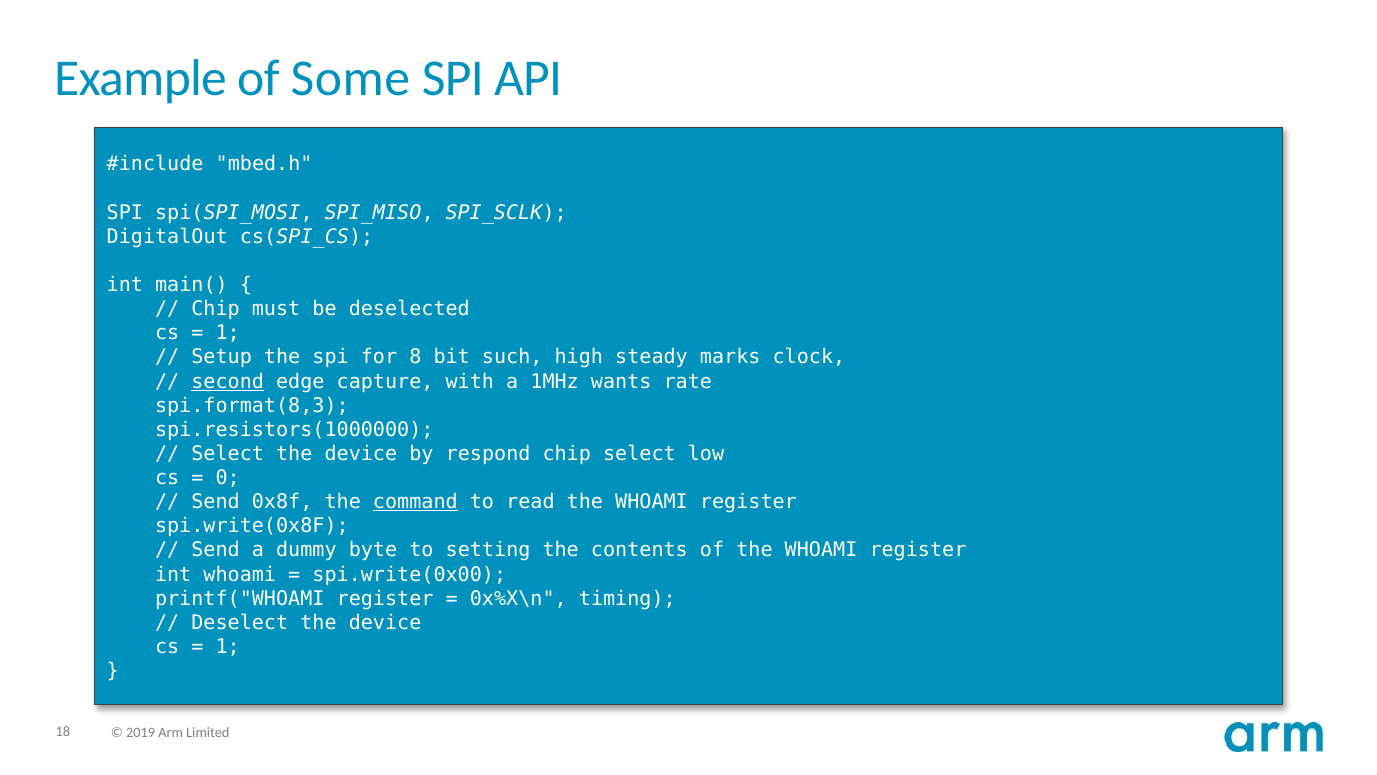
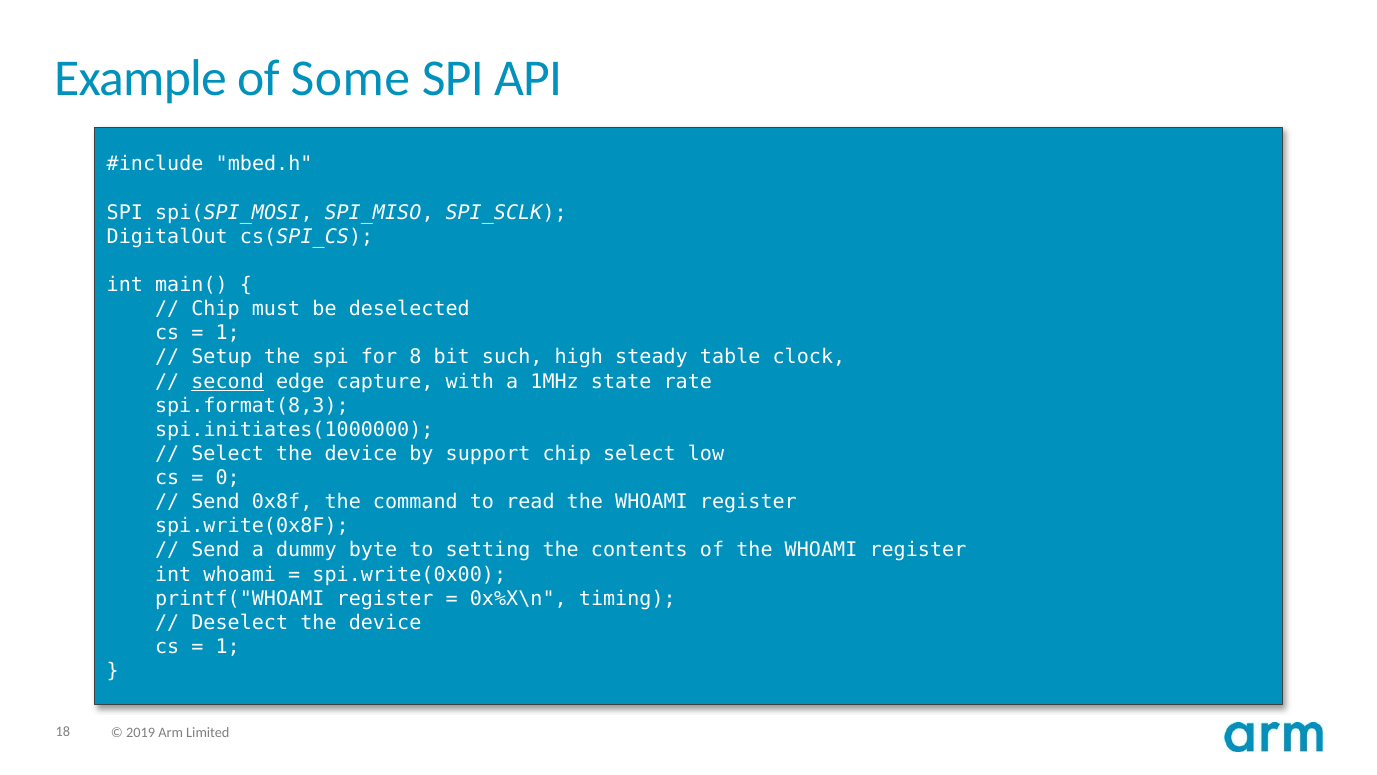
marks: marks -> table
wants: wants -> state
spi.resistors(1000000: spi.resistors(1000000 -> spi.initiates(1000000
respond: respond -> support
command underline: present -> none
